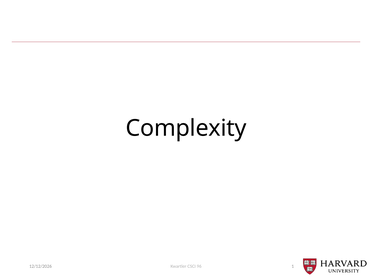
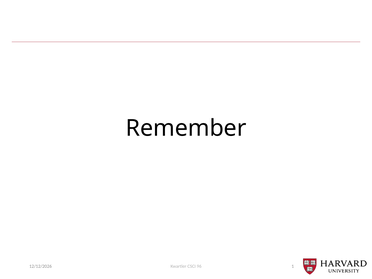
Complexity: Complexity -> Remember
